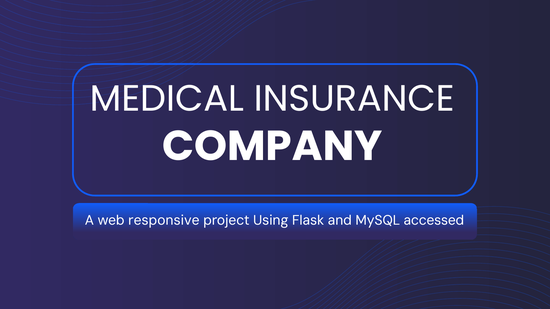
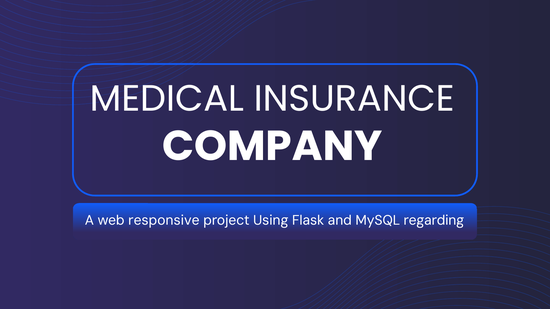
accessed: accessed -> regarding
